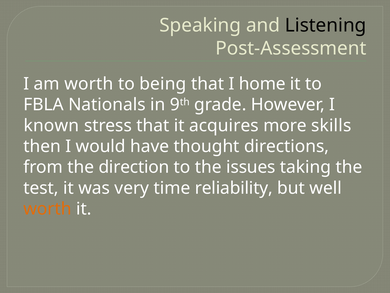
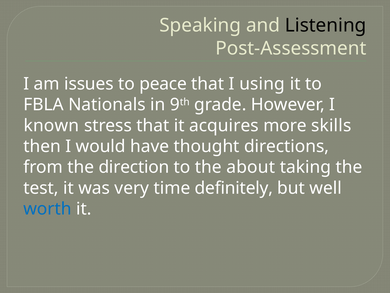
am worth: worth -> issues
being: being -> peace
home: home -> using
issues: issues -> about
reliability: reliability -> definitely
worth at (47, 209) colour: orange -> blue
